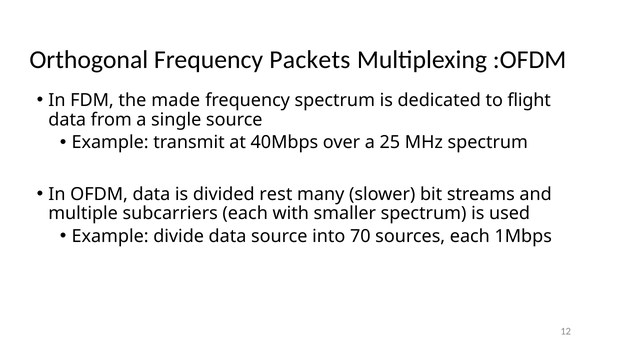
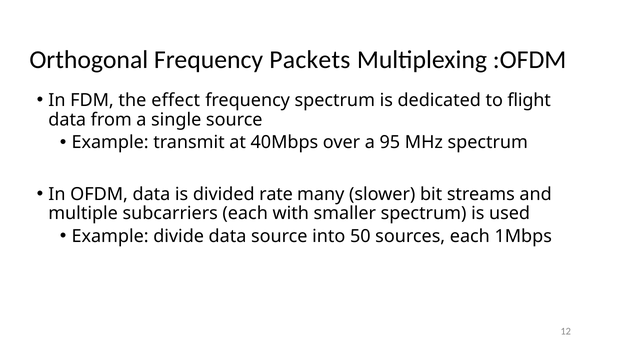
made: made -> effect
25: 25 -> 95
rest: rest -> rate
70: 70 -> 50
